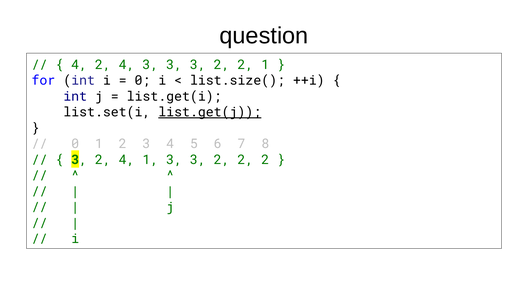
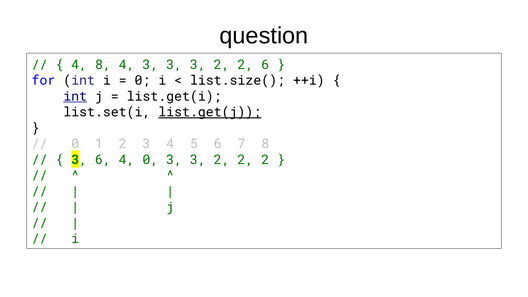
4 2: 2 -> 8
2 1: 1 -> 6
int at (75, 96) underline: none -> present
2 at (103, 160): 2 -> 6
4 1: 1 -> 0
